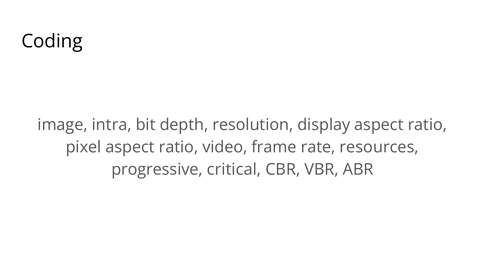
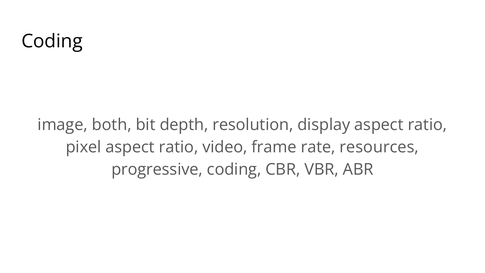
intra: intra -> both
progressive critical: critical -> coding
